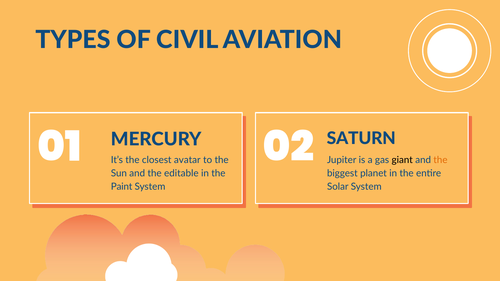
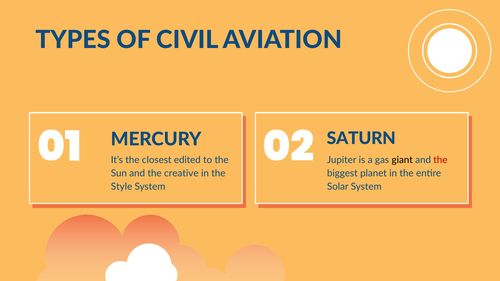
avatar: avatar -> edited
the at (440, 160) colour: orange -> red
editable: editable -> creative
Paint: Paint -> Style
